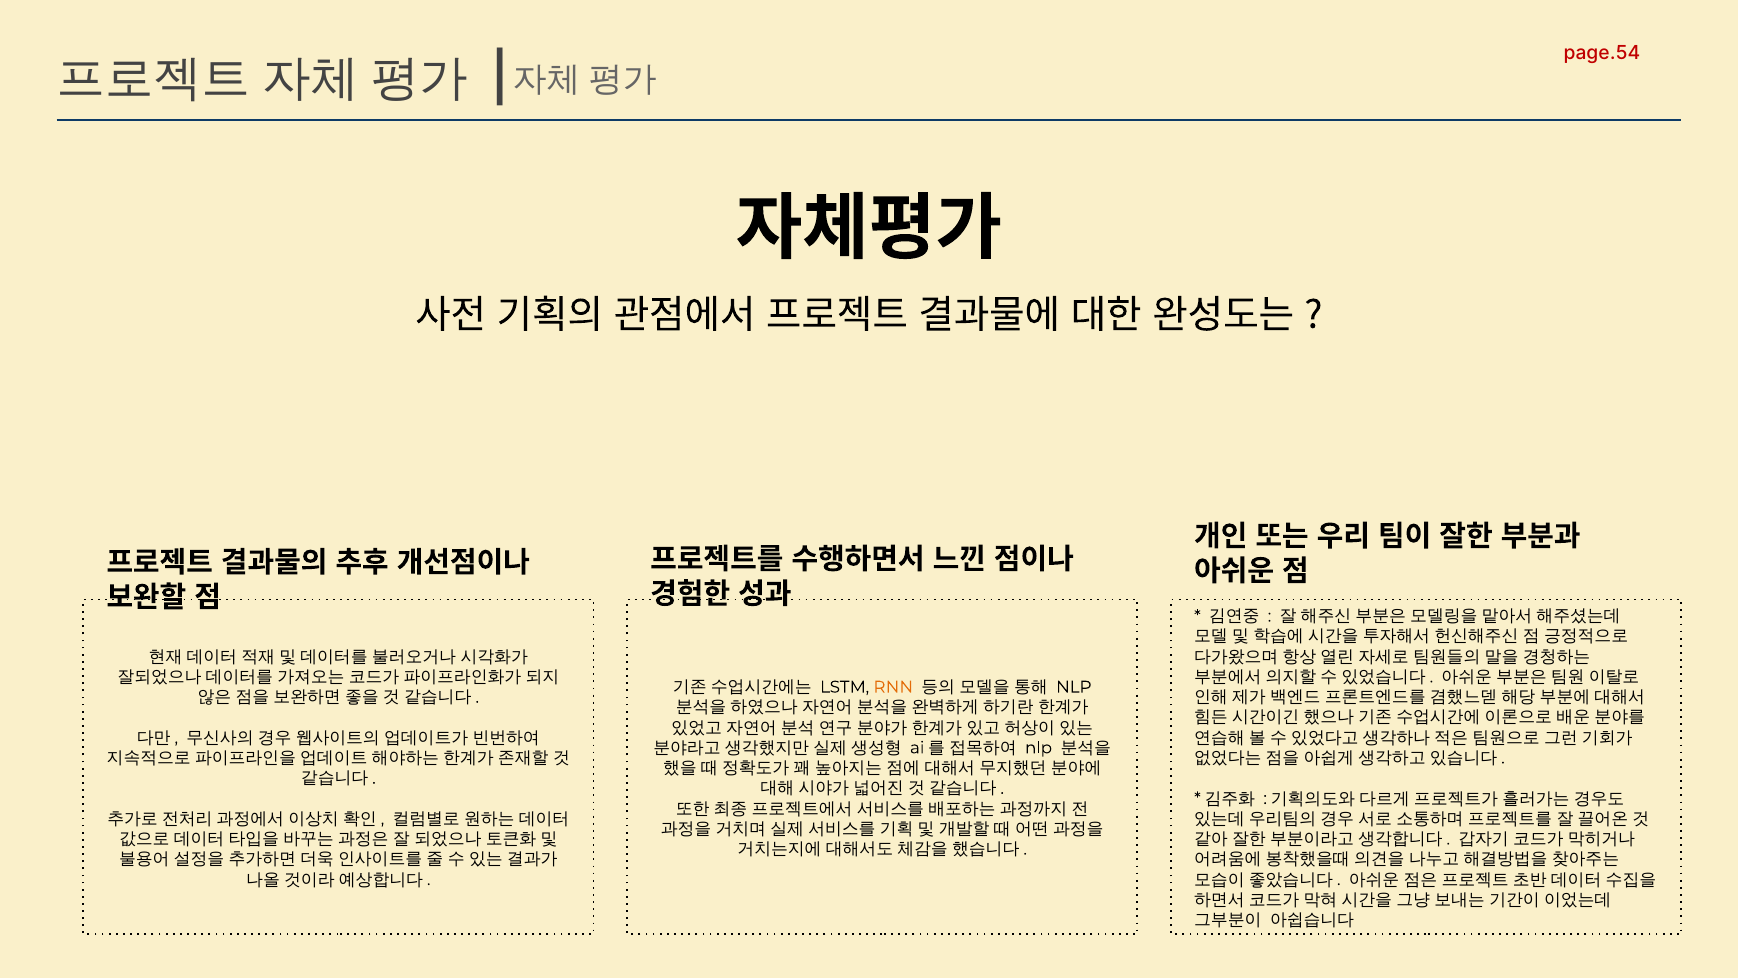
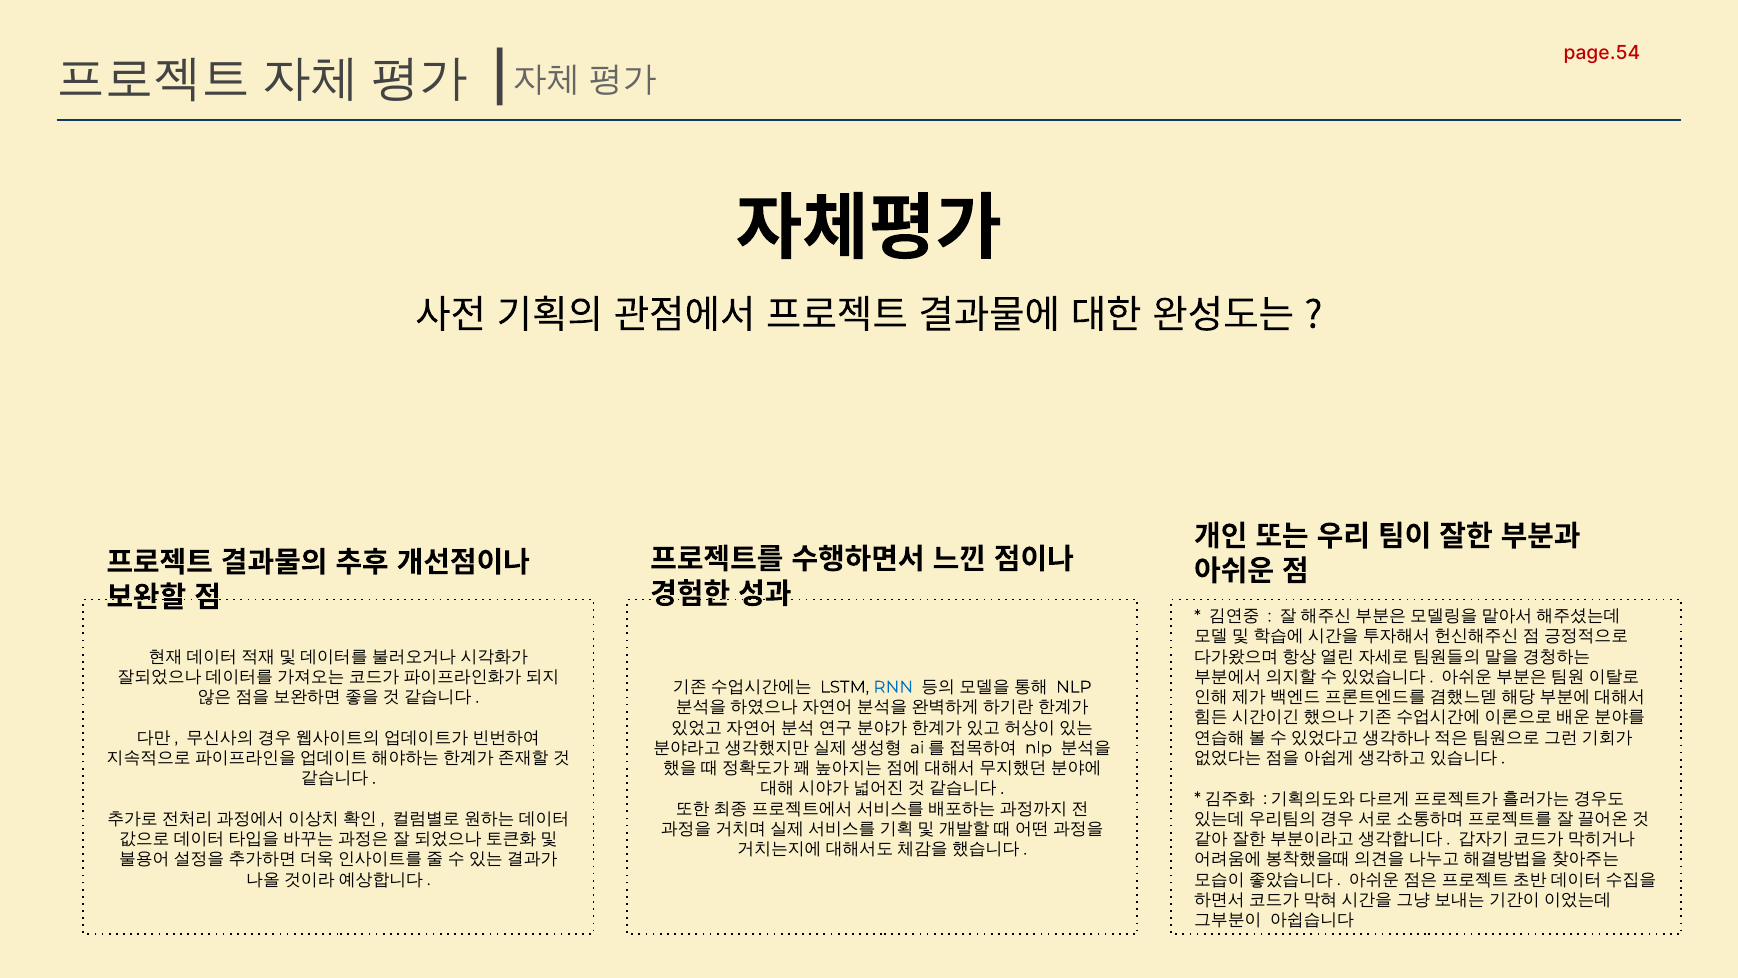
RNN colour: orange -> blue
